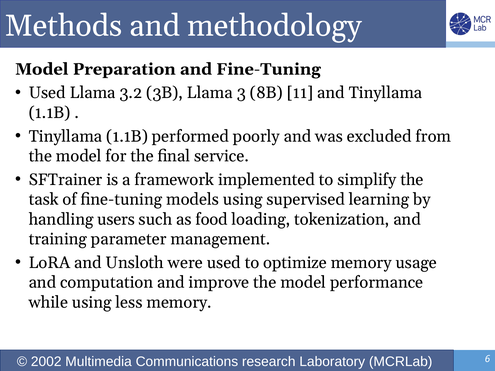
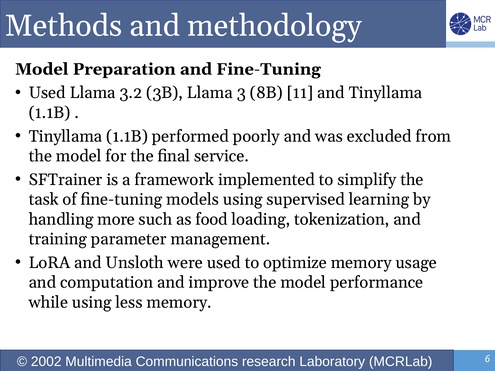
users: users -> more
